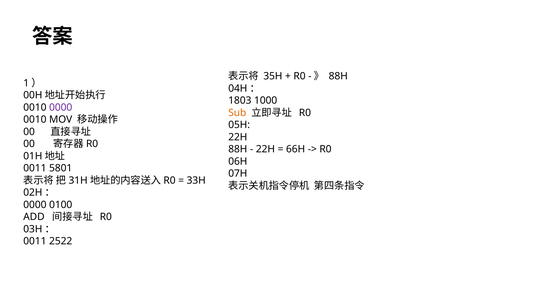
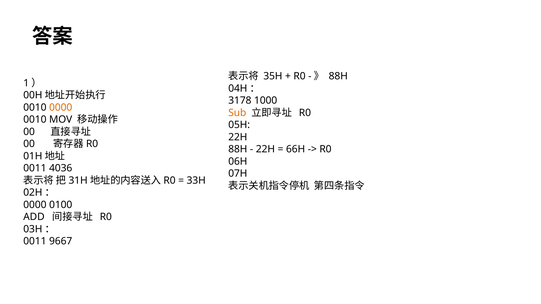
1803: 1803 -> 3178
0000 at (61, 108) colour: purple -> orange
5801: 5801 -> 4036
2522: 2522 -> 9667
